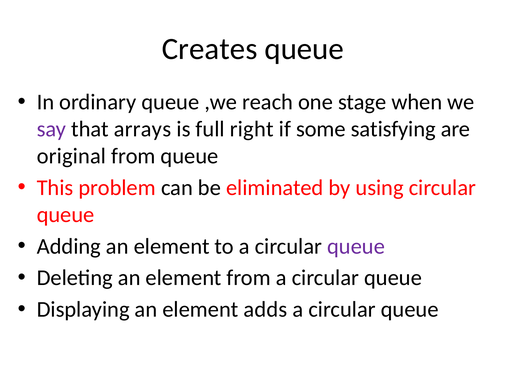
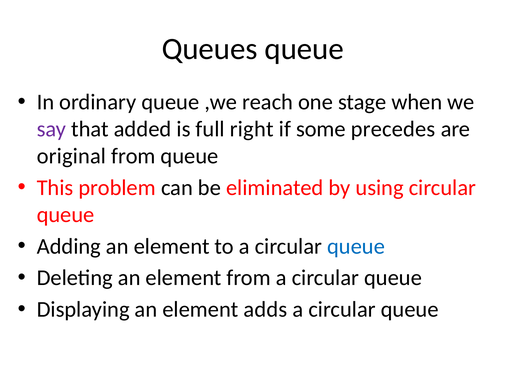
Creates: Creates -> Queues
arrays: arrays -> added
satisfying: satisfying -> precedes
queue at (356, 246) colour: purple -> blue
